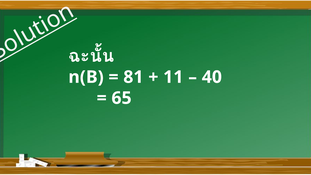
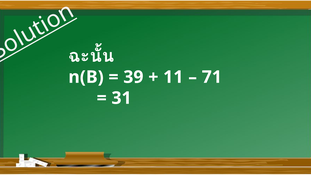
81: 81 -> 39
40: 40 -> 71
65: 65 -> 31
